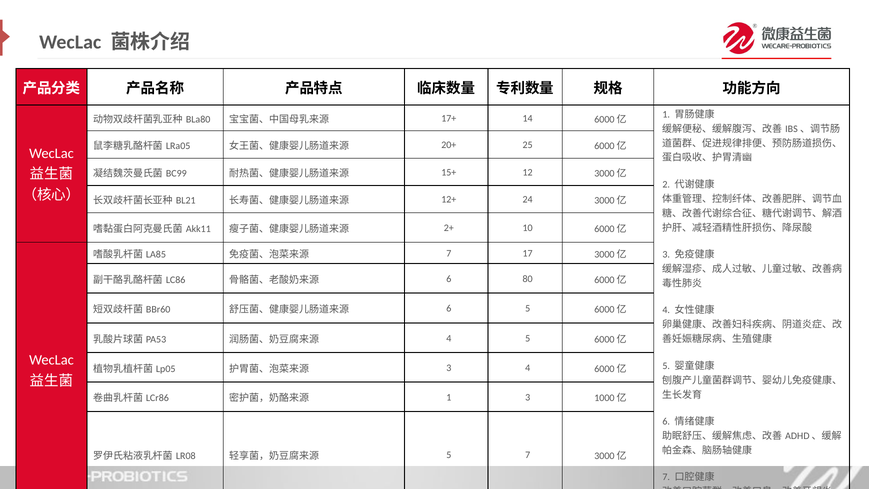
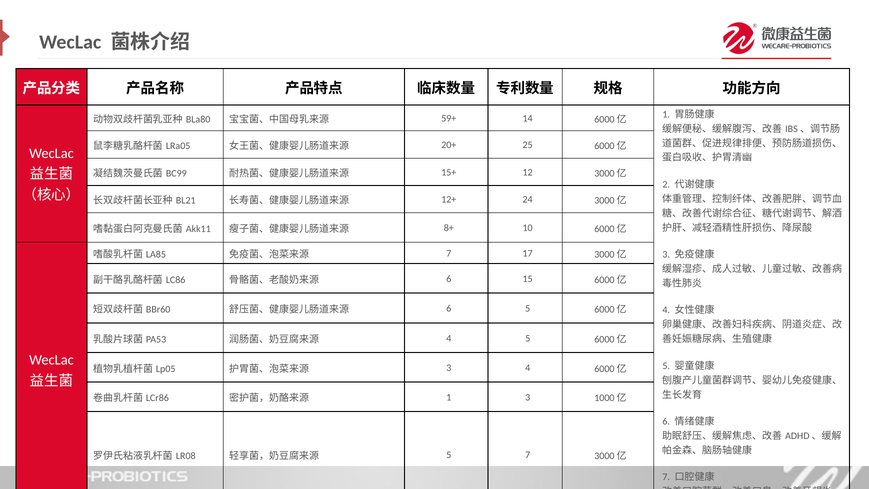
17+: 17+ -> 59+
2+: 2+ -> 8+
80: 80 -> 15
